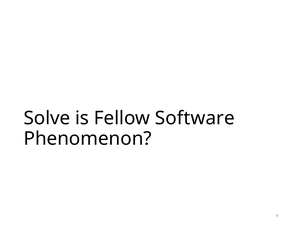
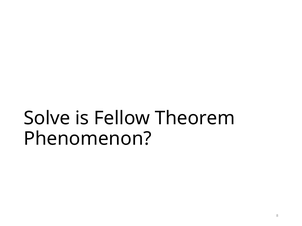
Software: Software -> Theorem
